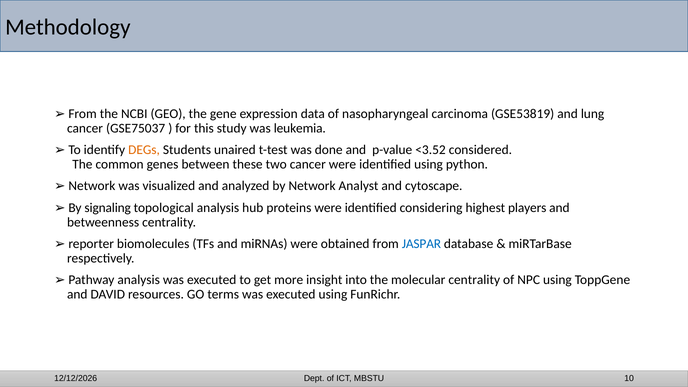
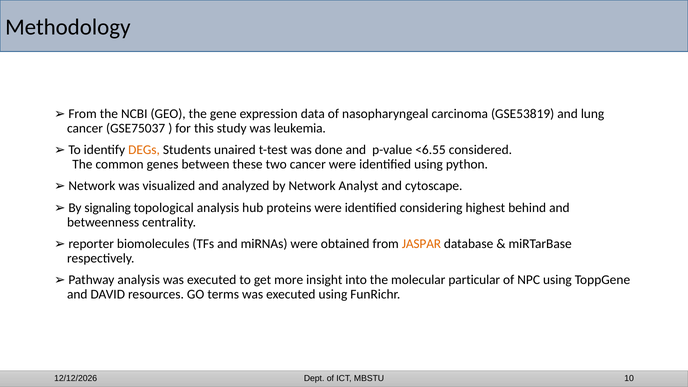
<3.52: <3.52 -> <6.55
players: players -> behind
JASPAR colour: blue -> orange
molecular centrality: centrality -> particular
